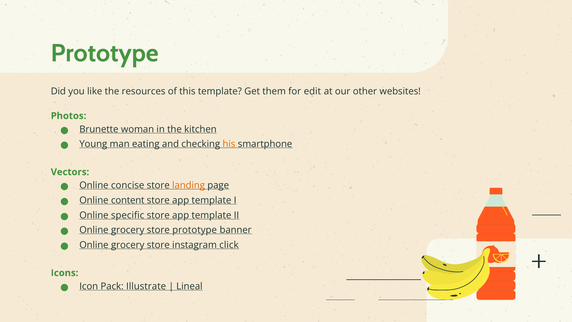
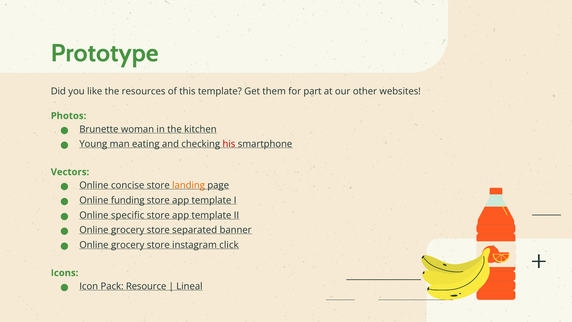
edit: edit -> part
his colour: orange -> red
content: content -> funding
store prototype: prototype -> separated
Illustrate: Illustrate -> Resource
